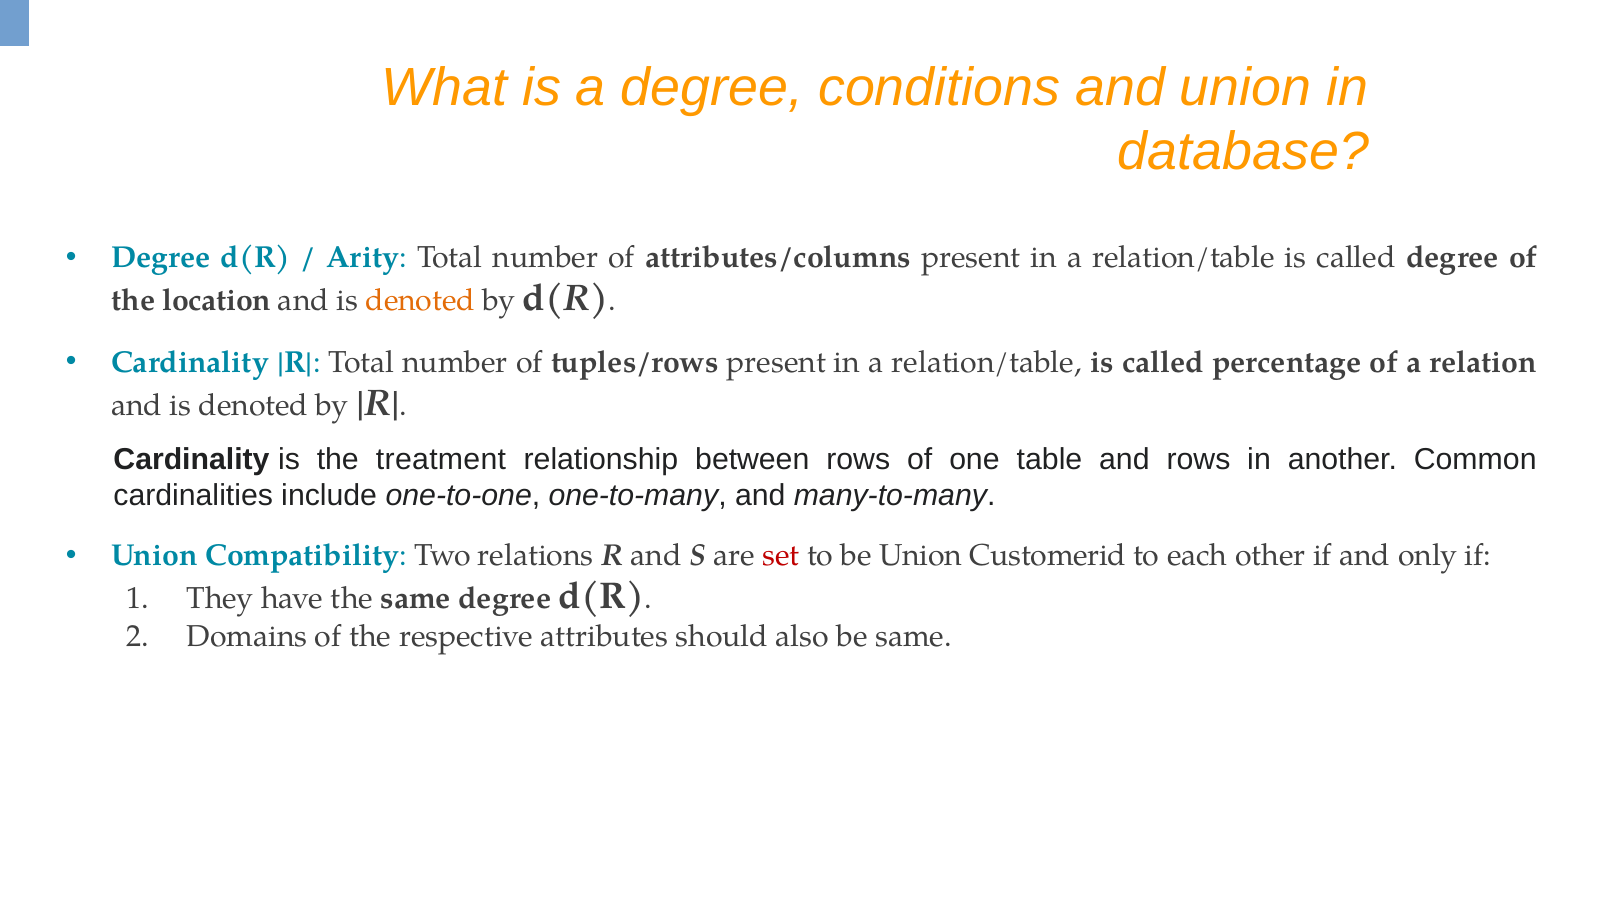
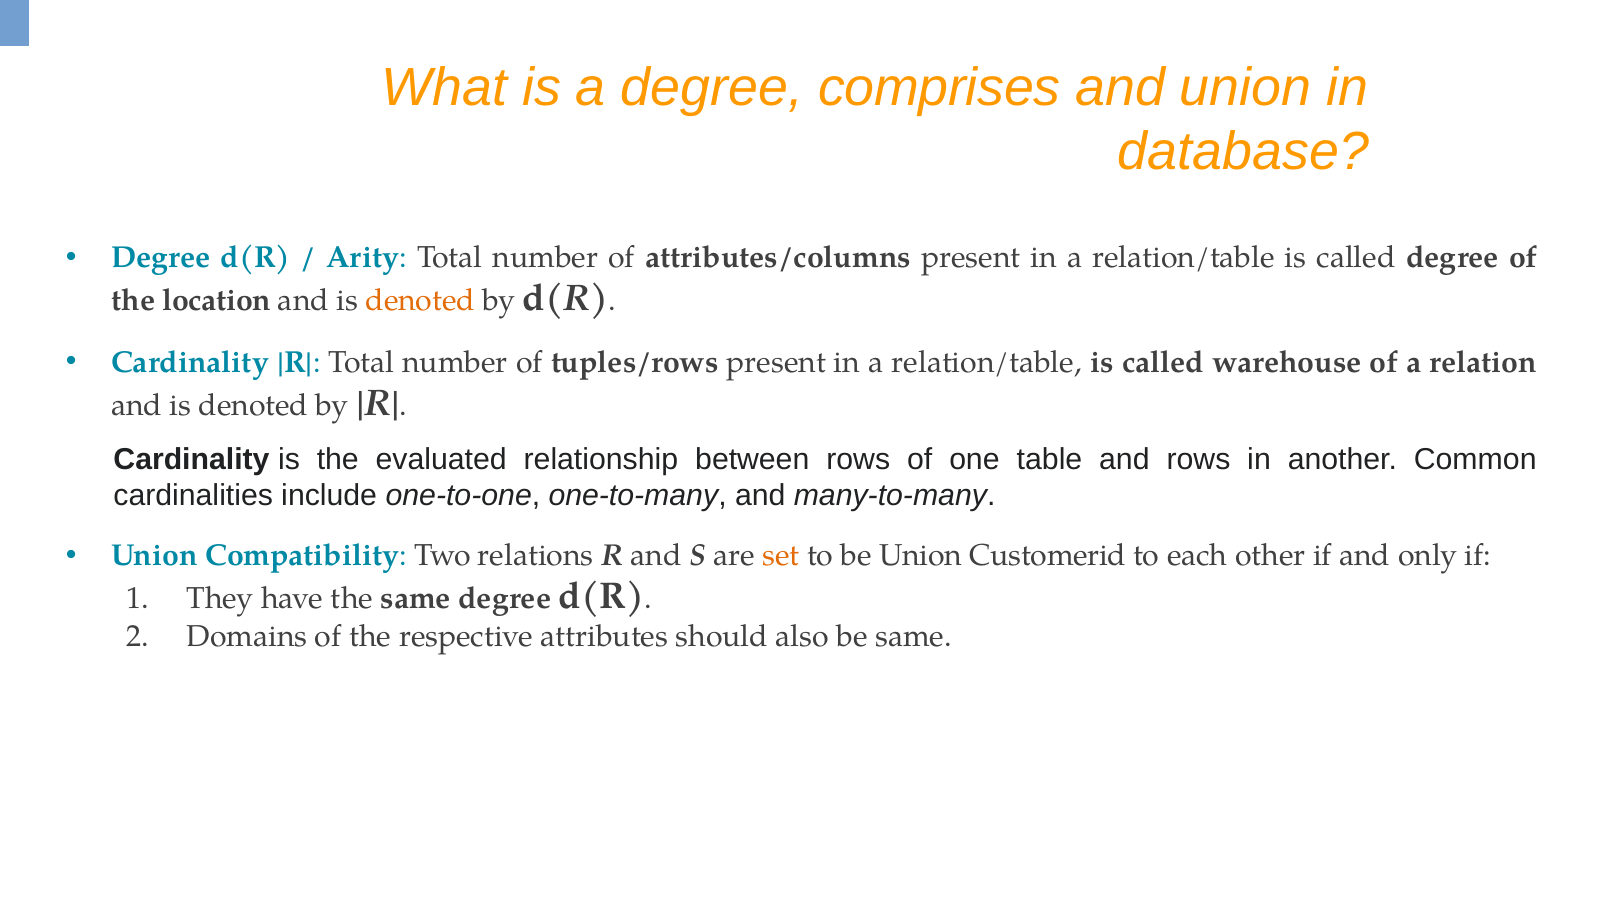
conditions: conditions -> comprises
percentage: percentage -> warehouse
treatment: treatment -> evaluated
set colour: red -> orange
